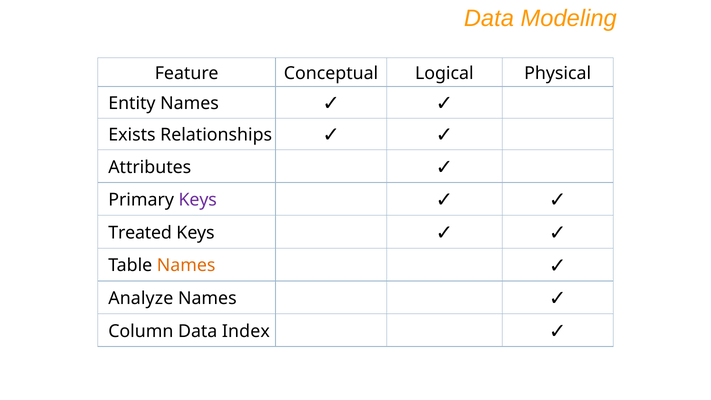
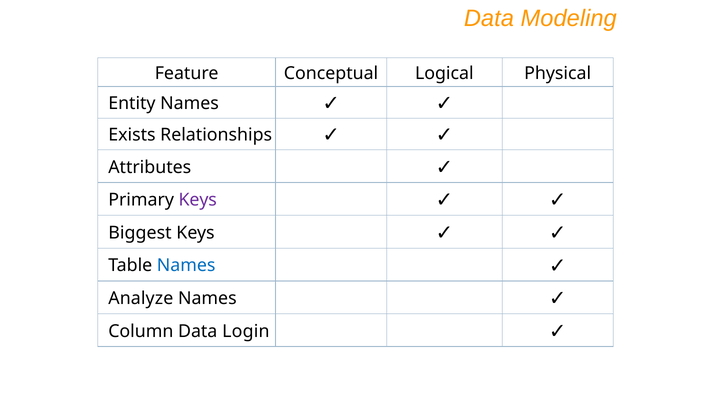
Treated: Treated -> Biggest
Names at (186, 266) colour: orange -> blue
Index: Index -> Login
